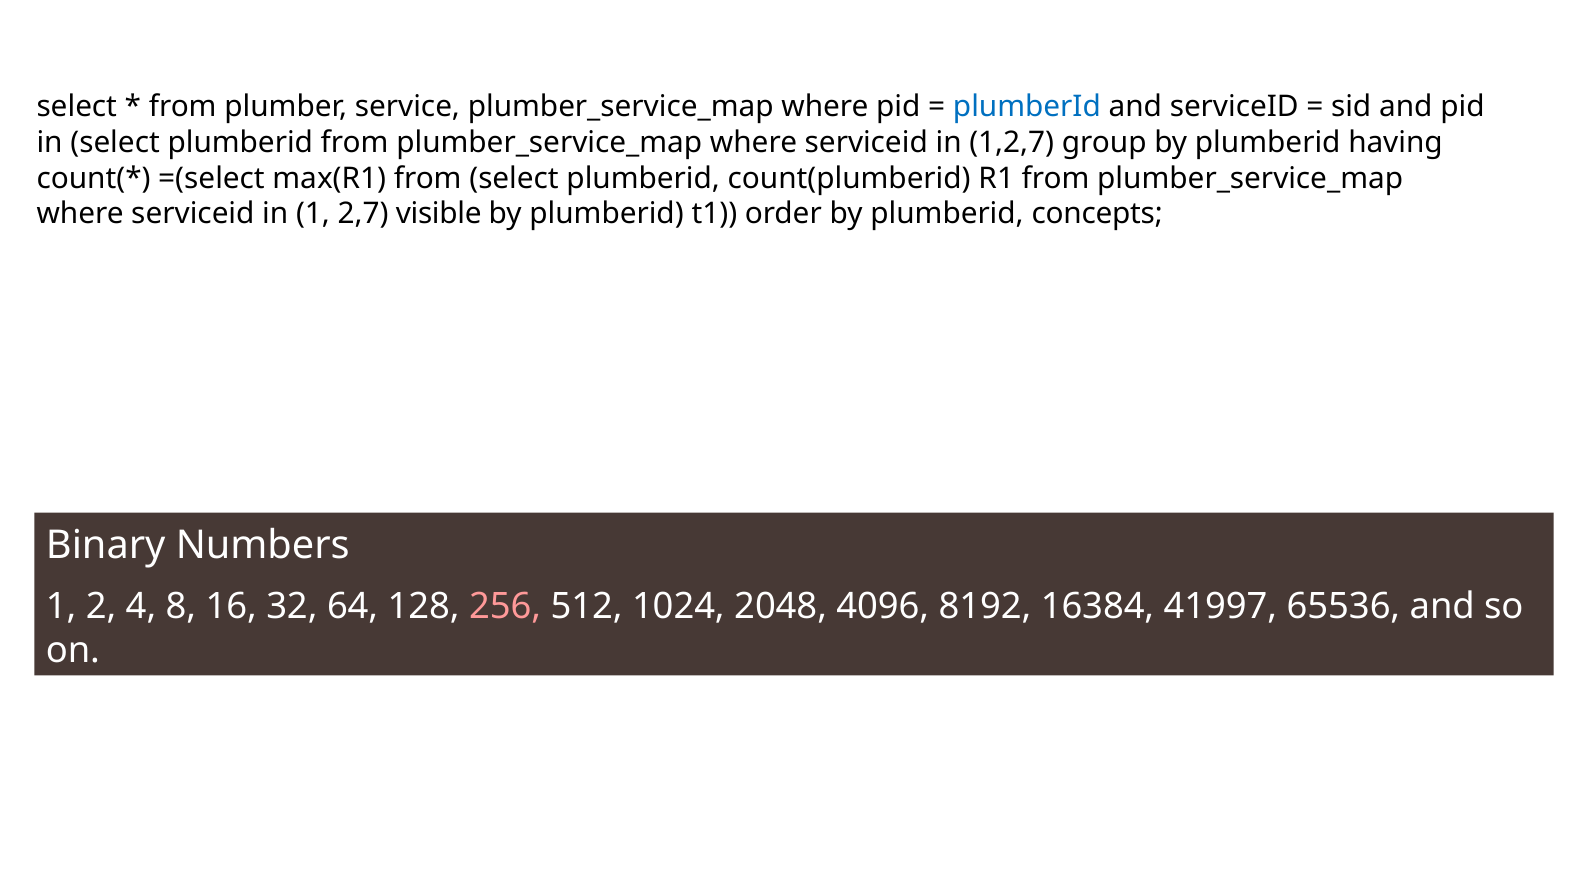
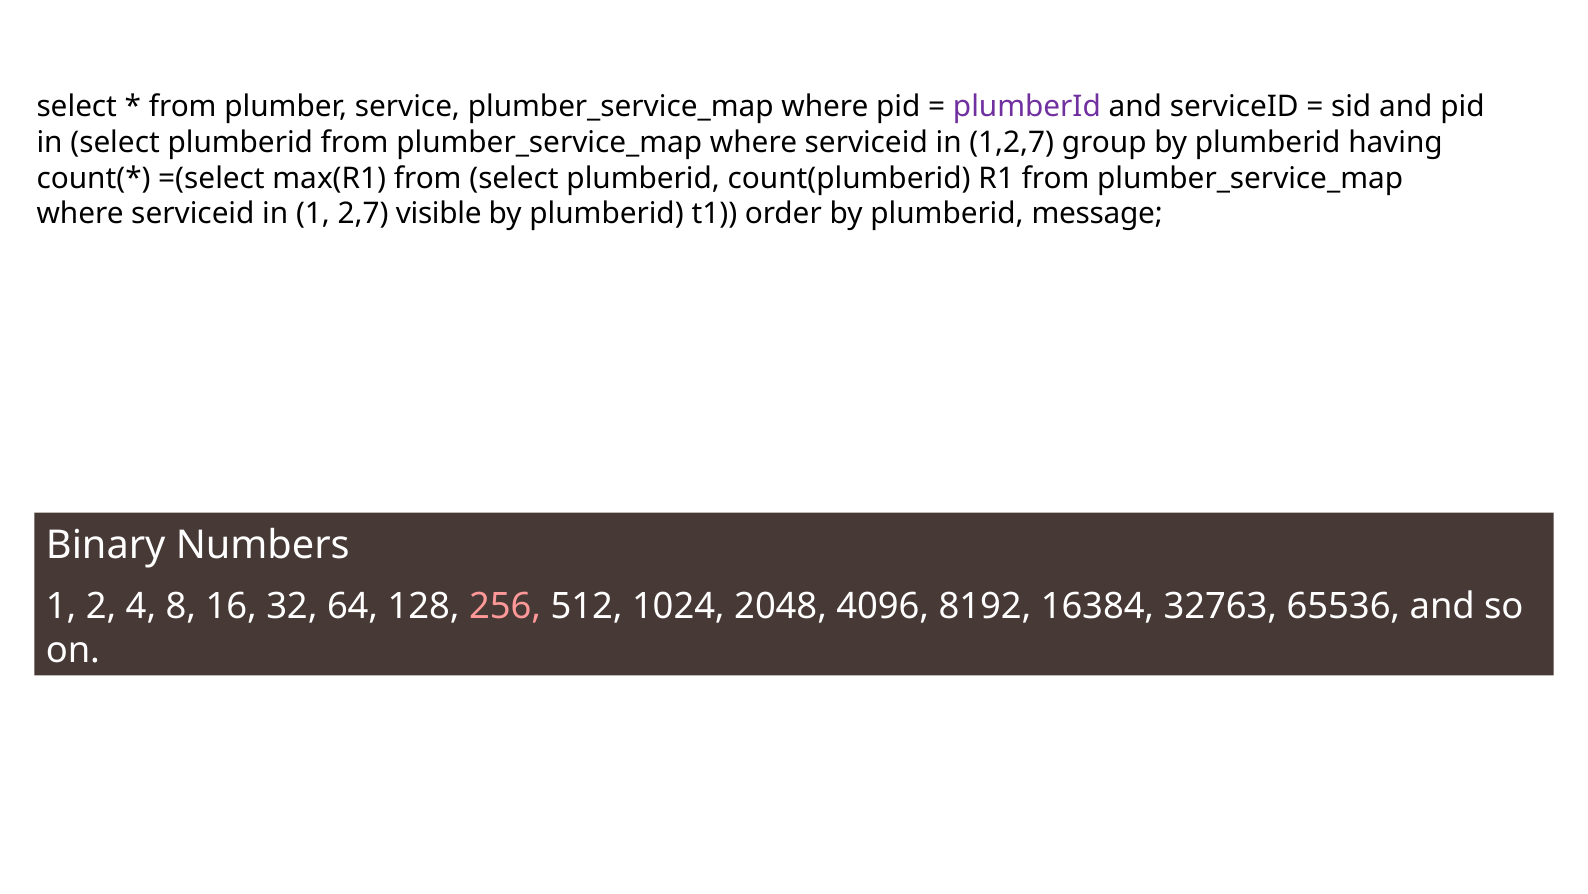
plumberId at (1027, 107) colour: blue -> purple
concepts: concepts -> message
41997: 41997 -> 32763
